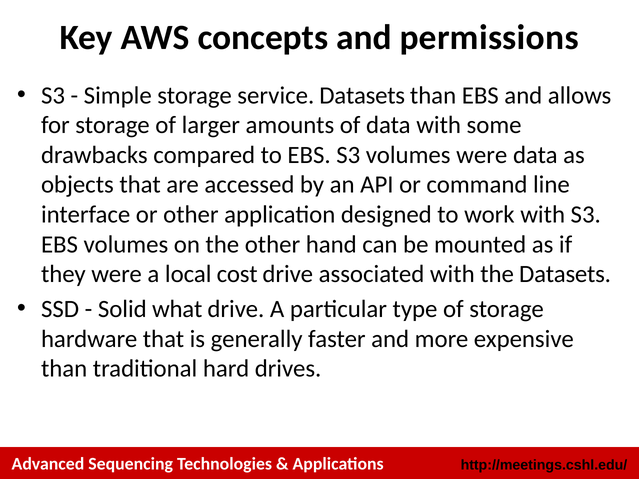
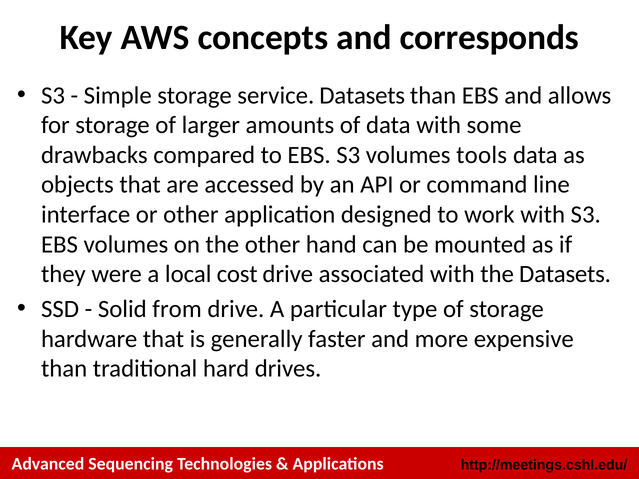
permissions: permissions -> corresponds
volumes were: were -> tools
what: what -> from
